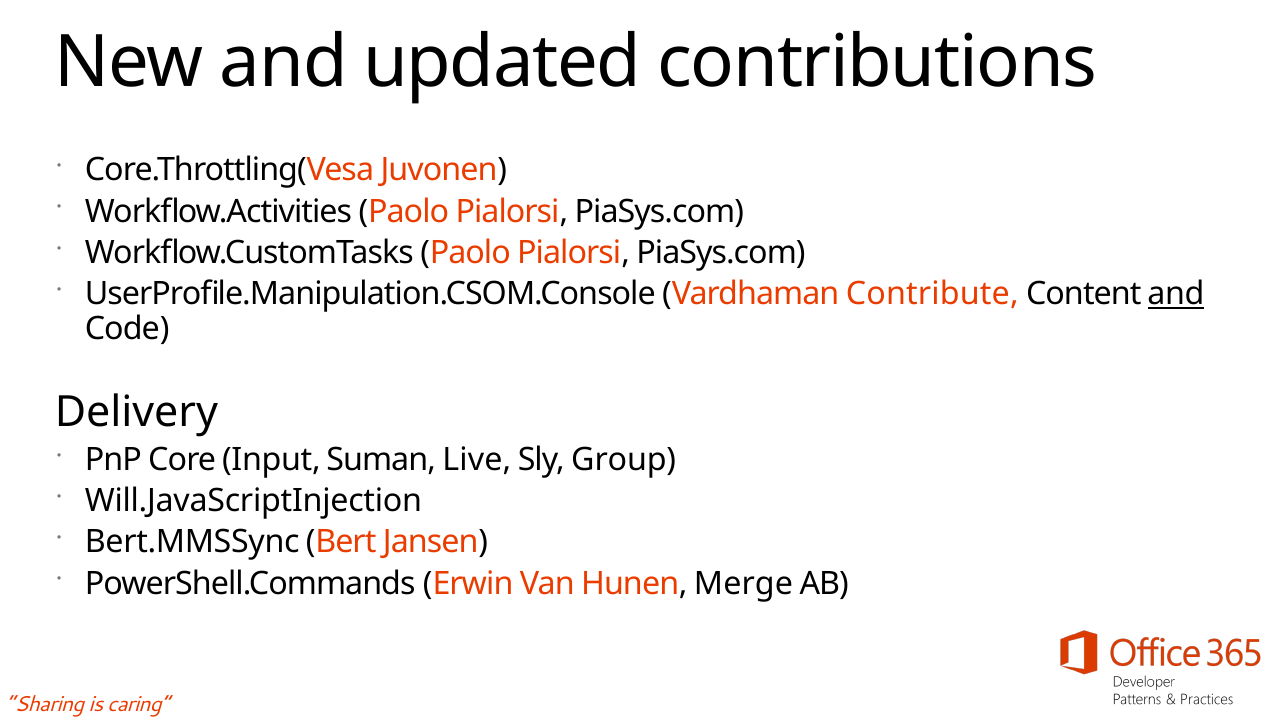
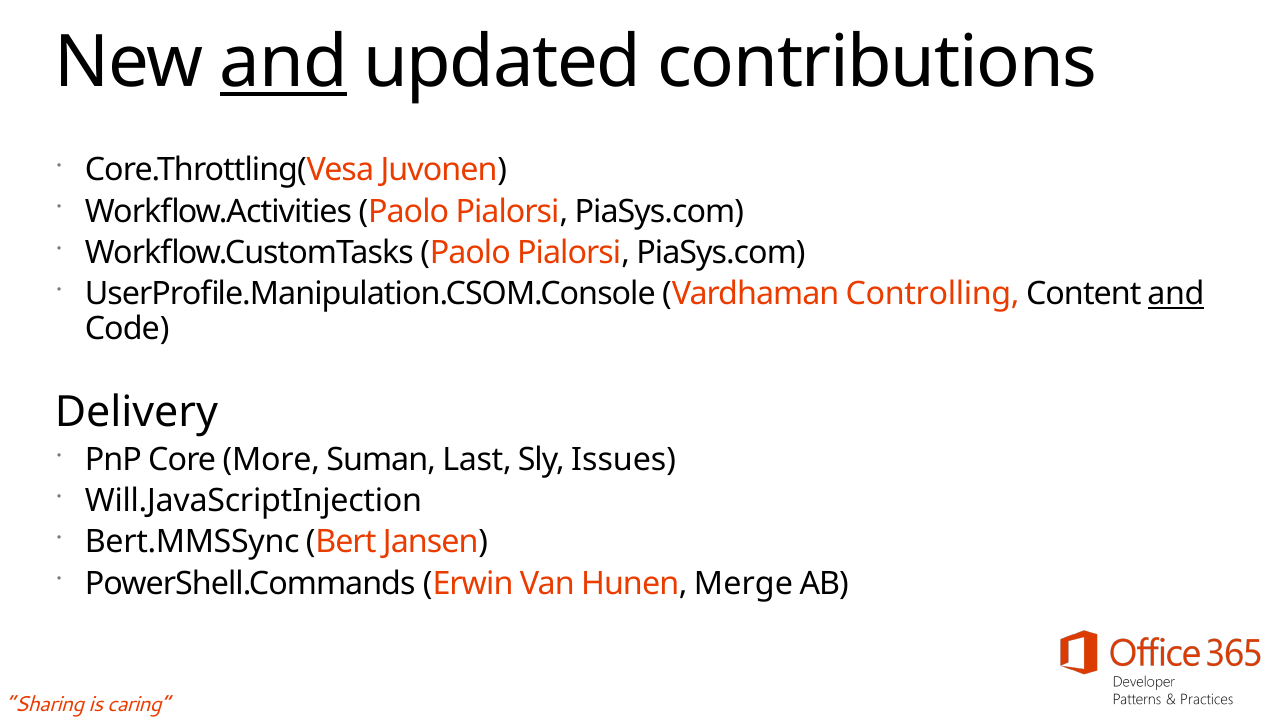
and at (284, 63) underline: none -> present
Contribute: Contribute -> Controlling
Input: Input -> More
Live: Live -> Last
Group: Group -> Issues
